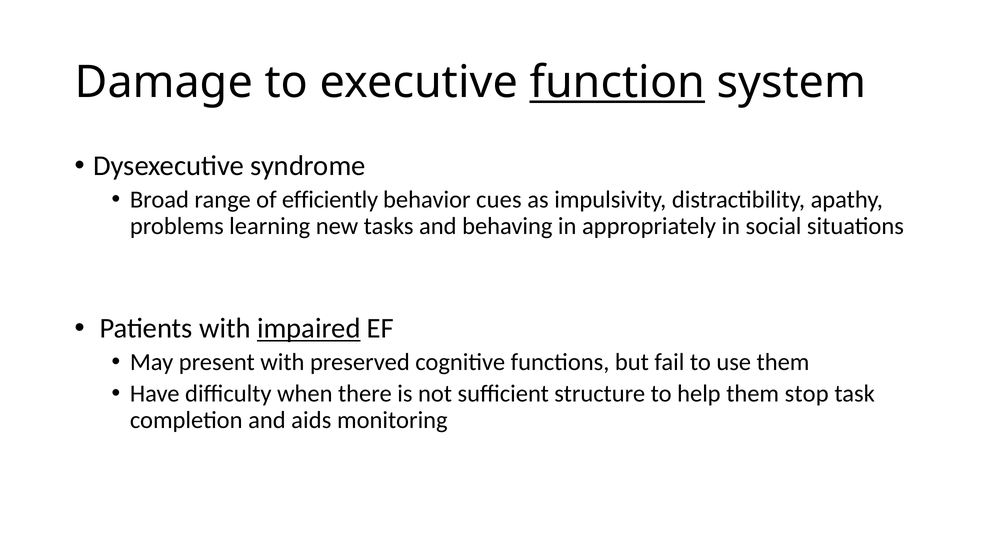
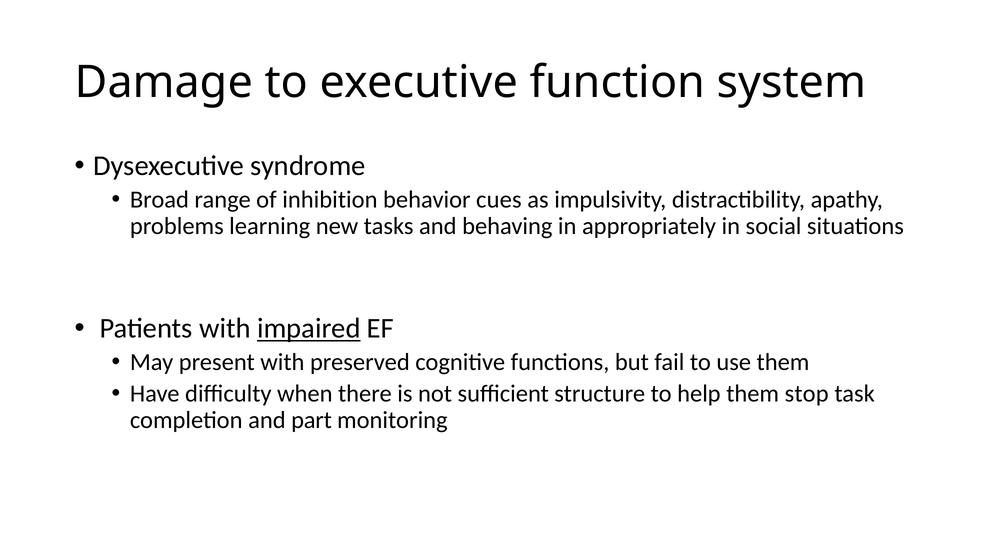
function underline: present -> none
efficiently: efficiently -> inhibition
aids: aids -> part
